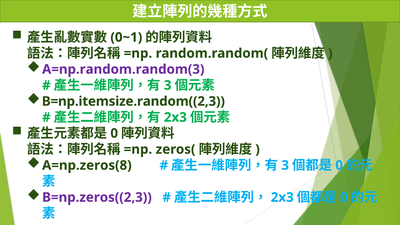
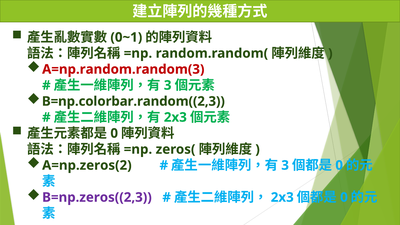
A=np.random.random(3 colour: purple -> red
B=np.itemsize.random((2,3: B=np.itemsize.random((2,3 -> B=np.colorbar.random((2,3
A=np.zeros(8: A=np.zeros(8 -> A=np.zeros(2
